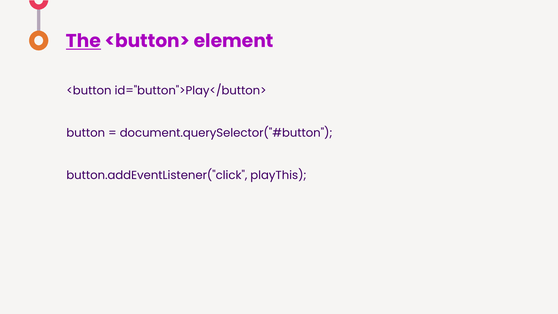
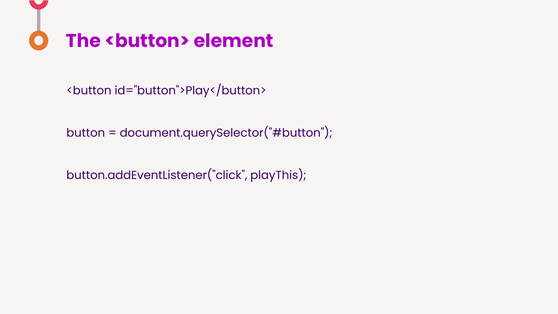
The underline: present -> none
